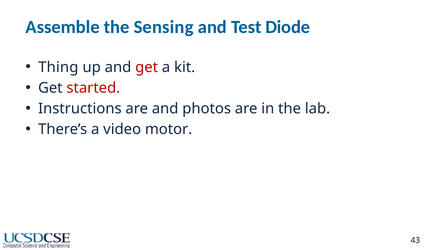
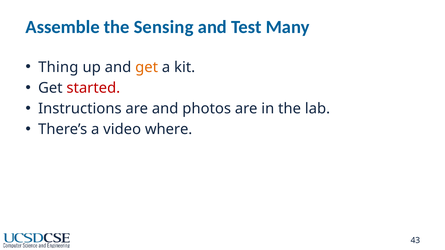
Diode: Diode -> Many
get at (147, 67) colour: red -> orange
motor: motor -> where
